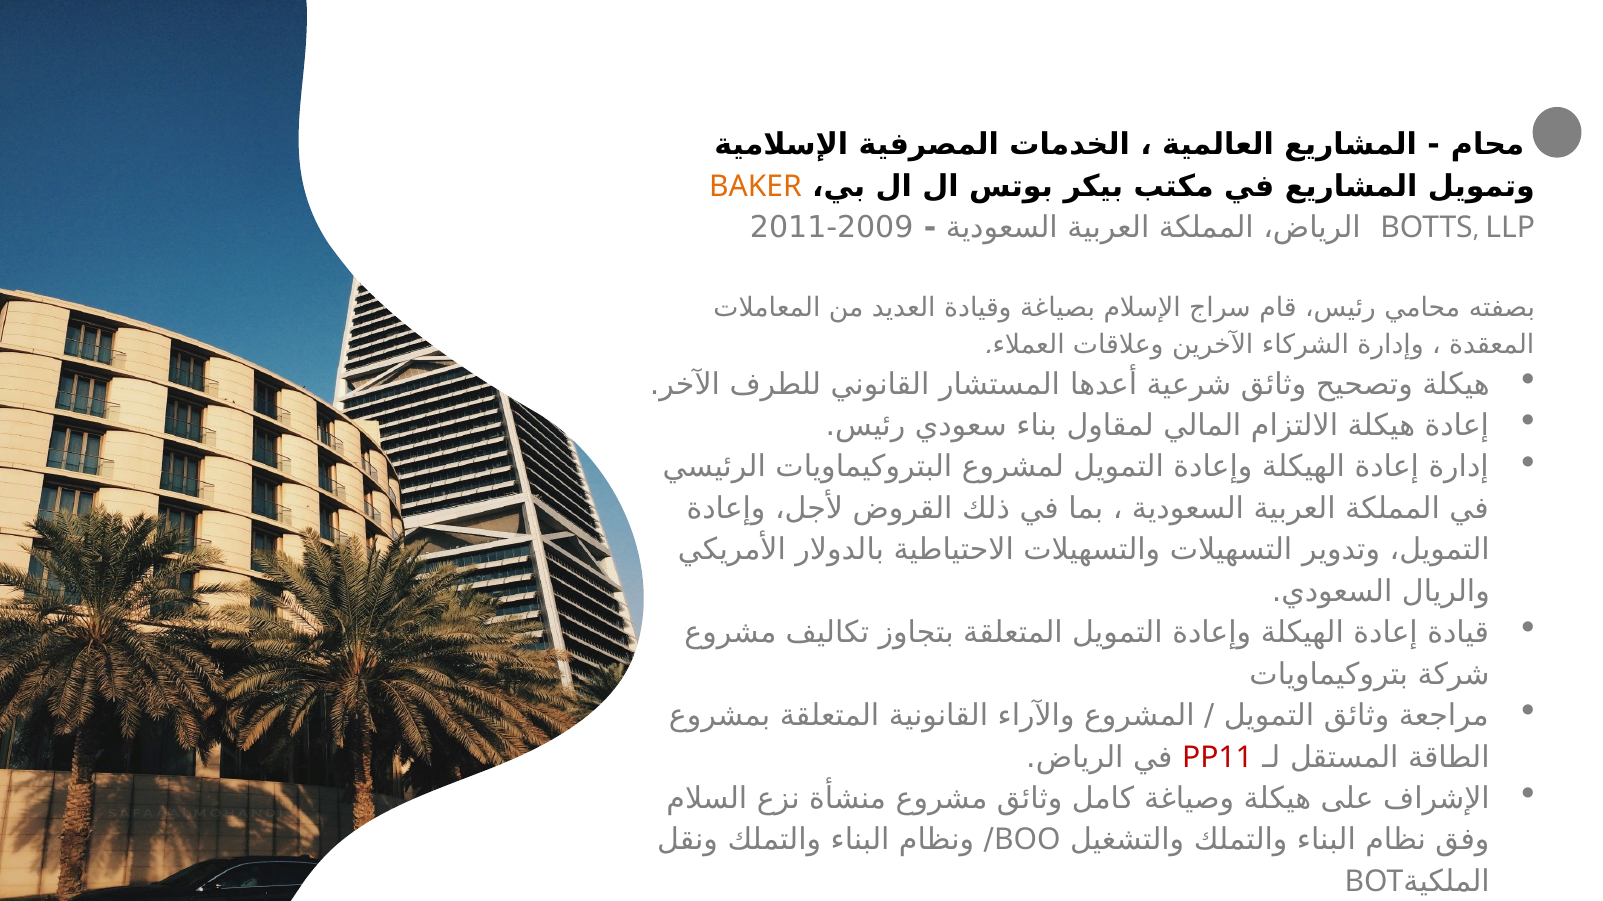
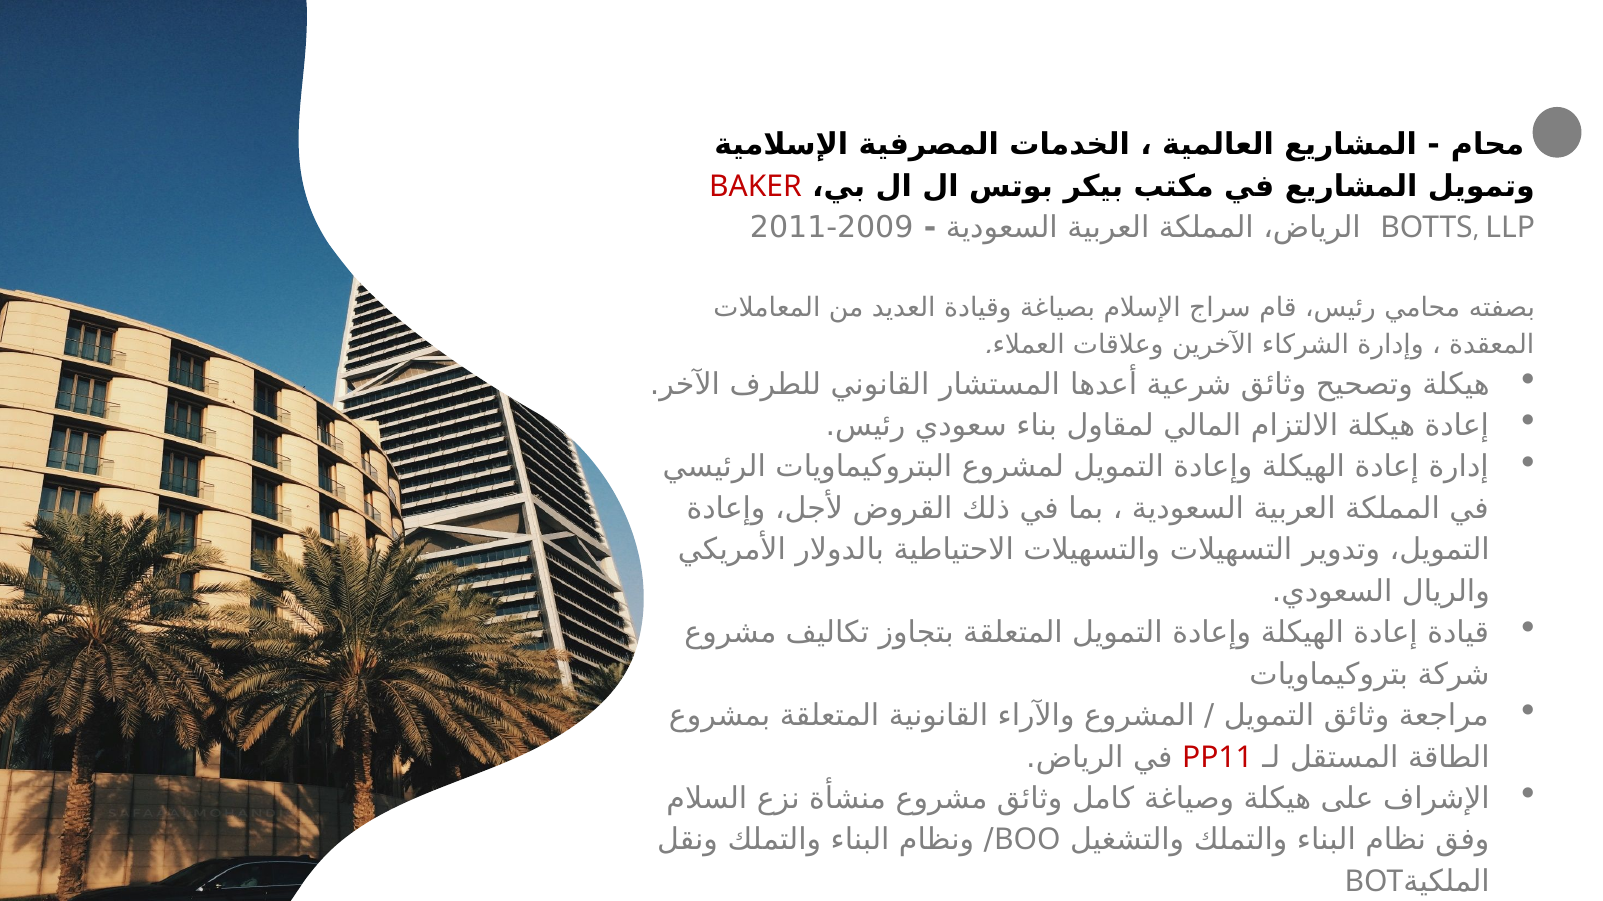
BAKER colour: orange -> red
